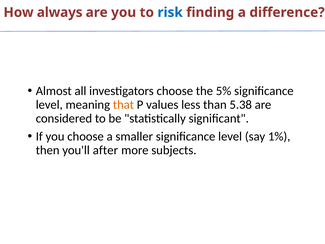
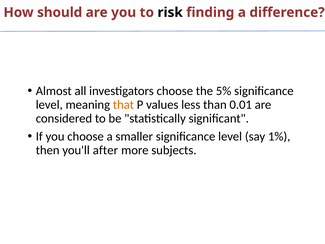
always: always -> should
risk colour: blue -> black
5.38: 5.38 -> 0.01
